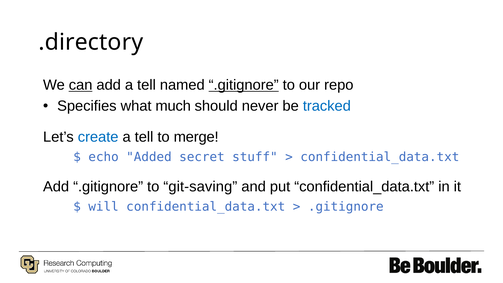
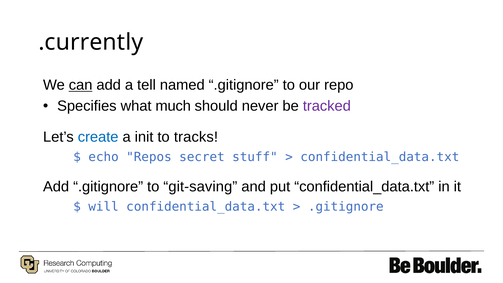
.directory: .directory -> .currently
.gitignore at (244, 85) underline: present -> none
tracked colour: blue -> purple
tell at (144, 137): tell -> init
merge: merge -> tracks
Added: Added -> Repos
